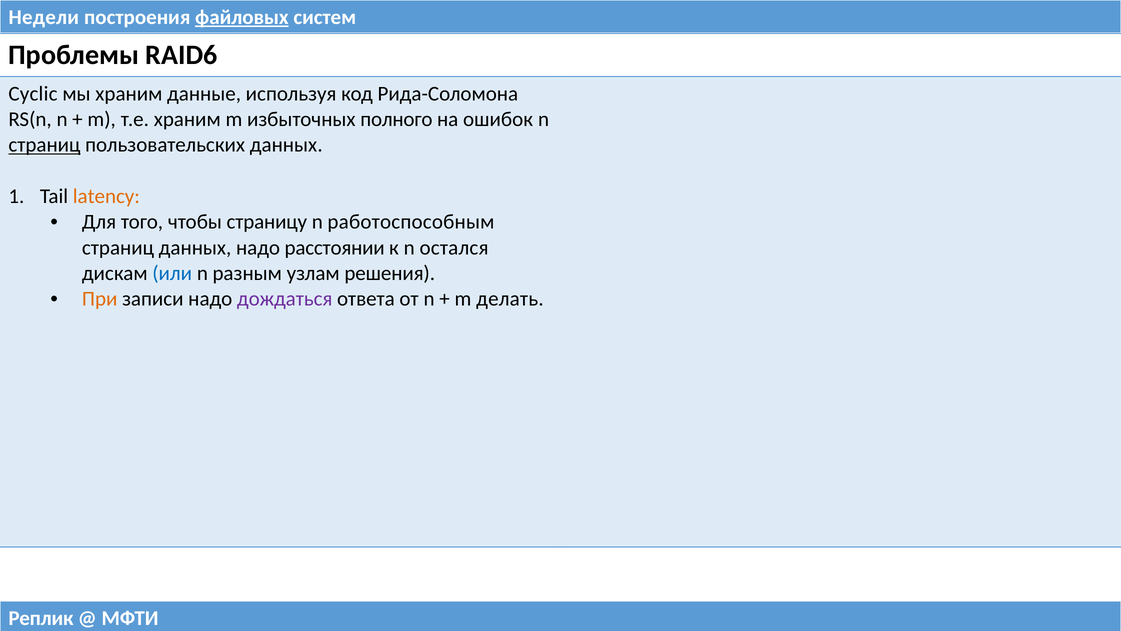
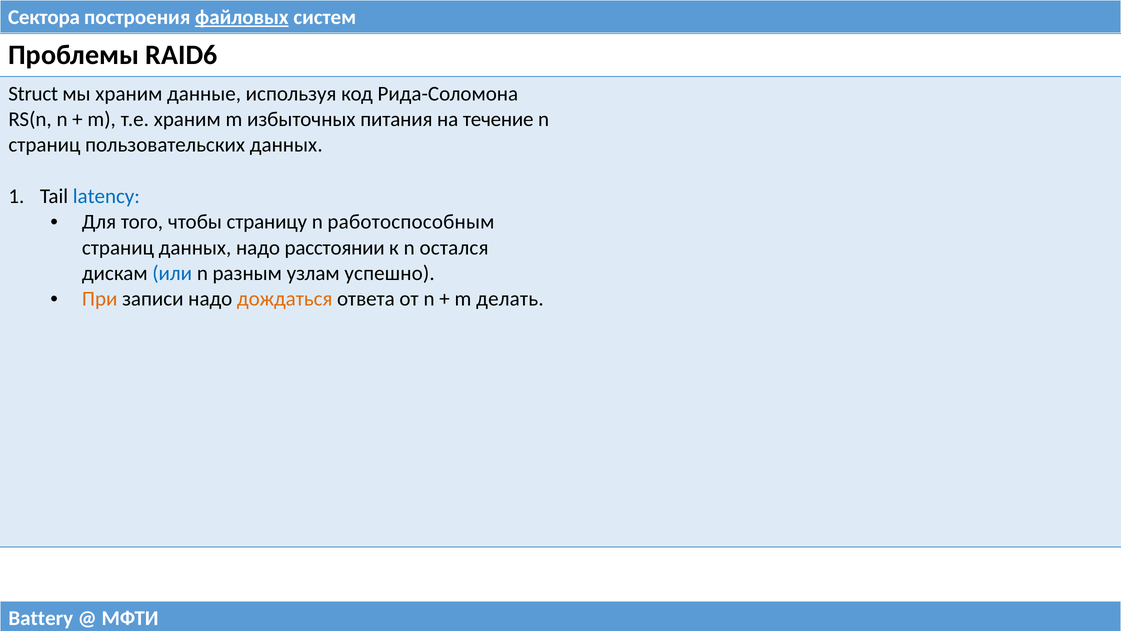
Недели: Недели -> Сектора
Cyclic: Cyclic -> Struct
полного: полного -> питания
ошибок: ошибок -> течение
страниц at (44, 145) underline: present -> none
latency colour: orange -> blue
решения: решения -> успешно
дождаться colour: purple -> orange
Реплик: Реплик -> Battery
